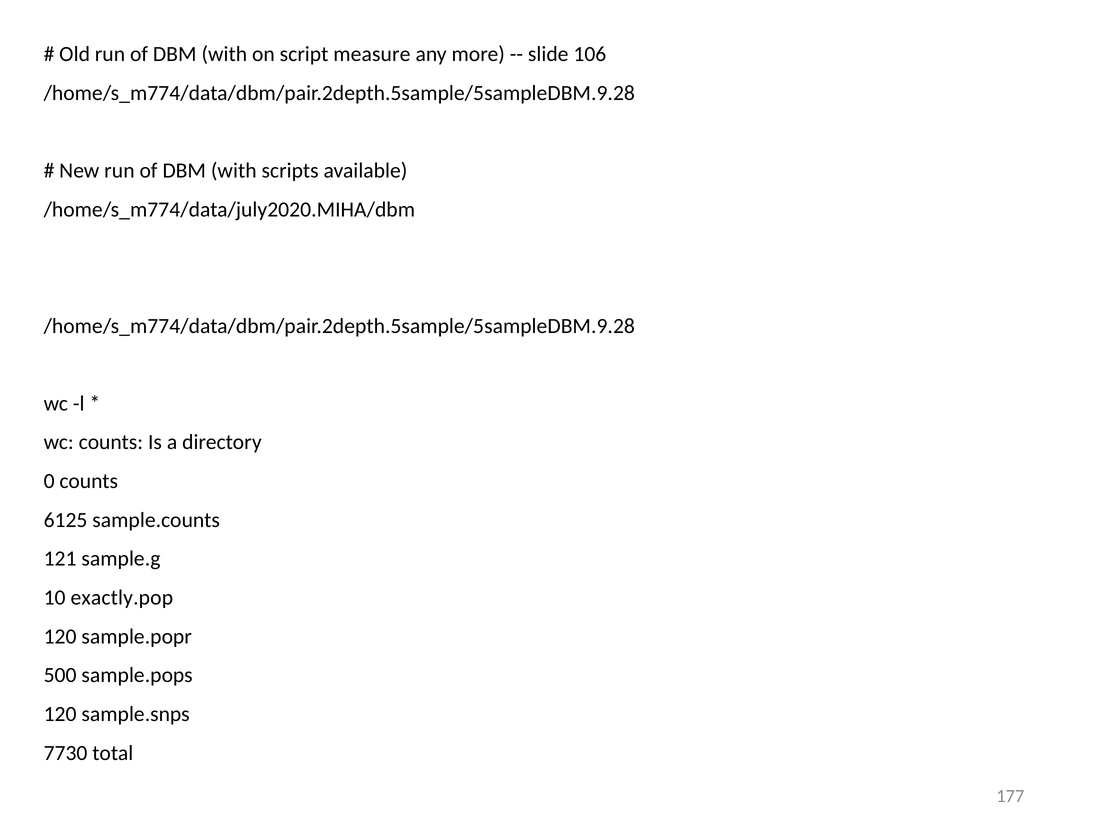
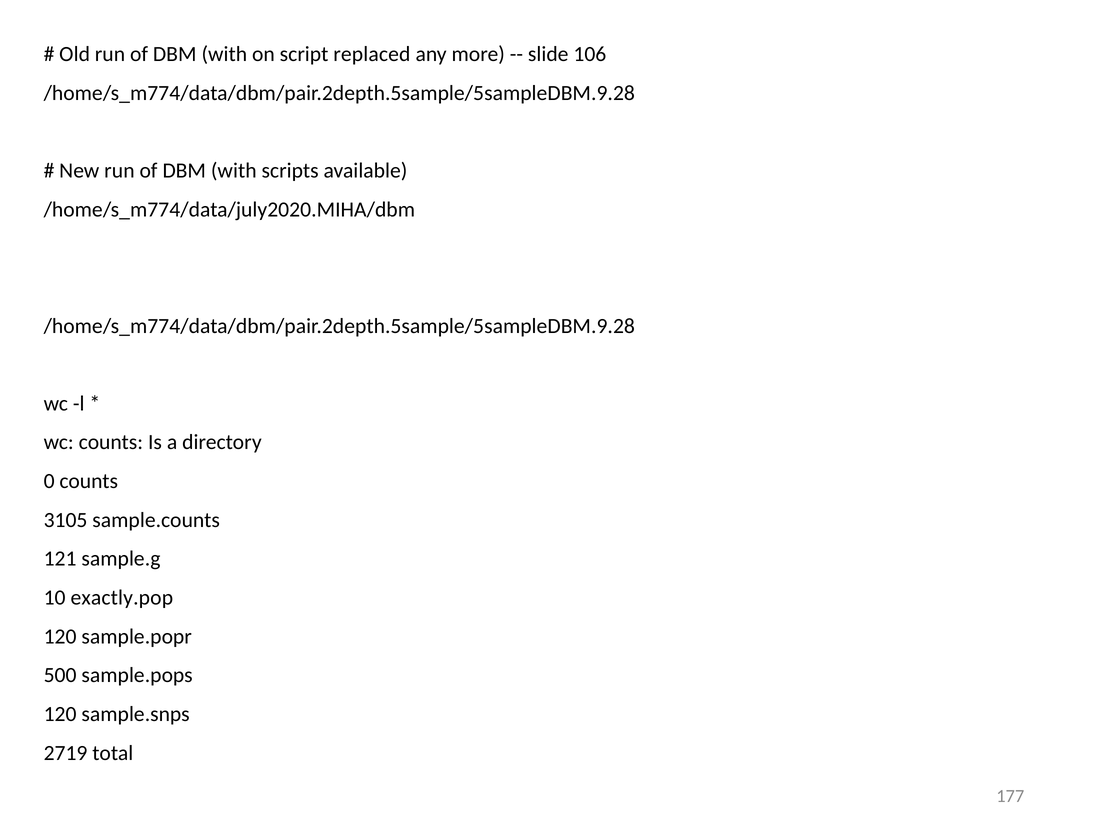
measure: measure -> replaced
6125: 6125 -> 3105
7730: 7730 -> 2719
